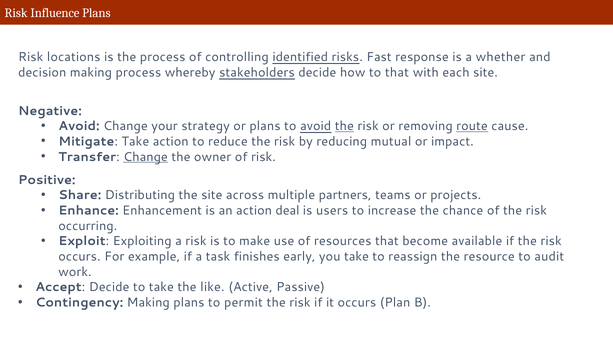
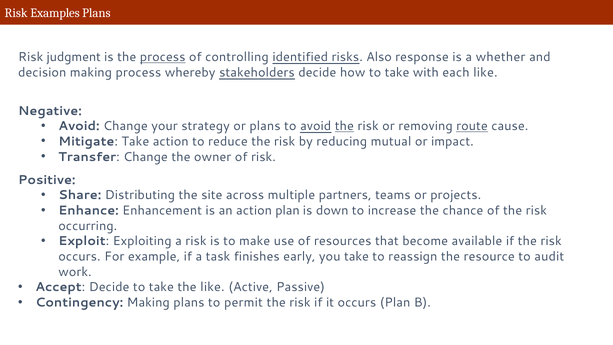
Influence: Influence -> Examples
locations: locations -> judgment
process at (163, 57) underline: none -> present
Fast: Fast -> Also
how to that: that -> take
each site: site -> like
Change at (146, 157) underline: present -> none
action deal: deal -> plan
users: users -> down
